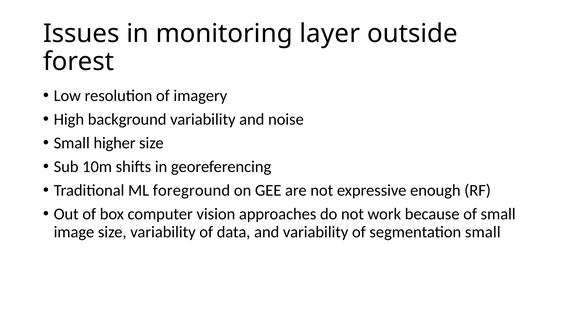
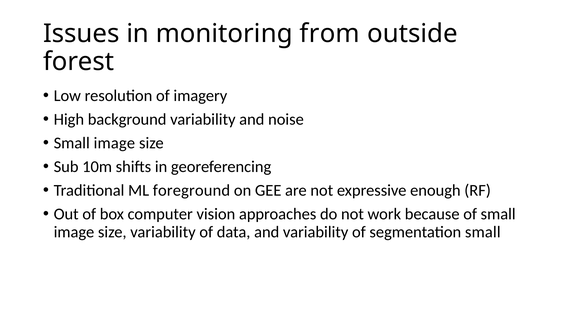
layer: layer -> from
higher at (115, 143): higher -> image
